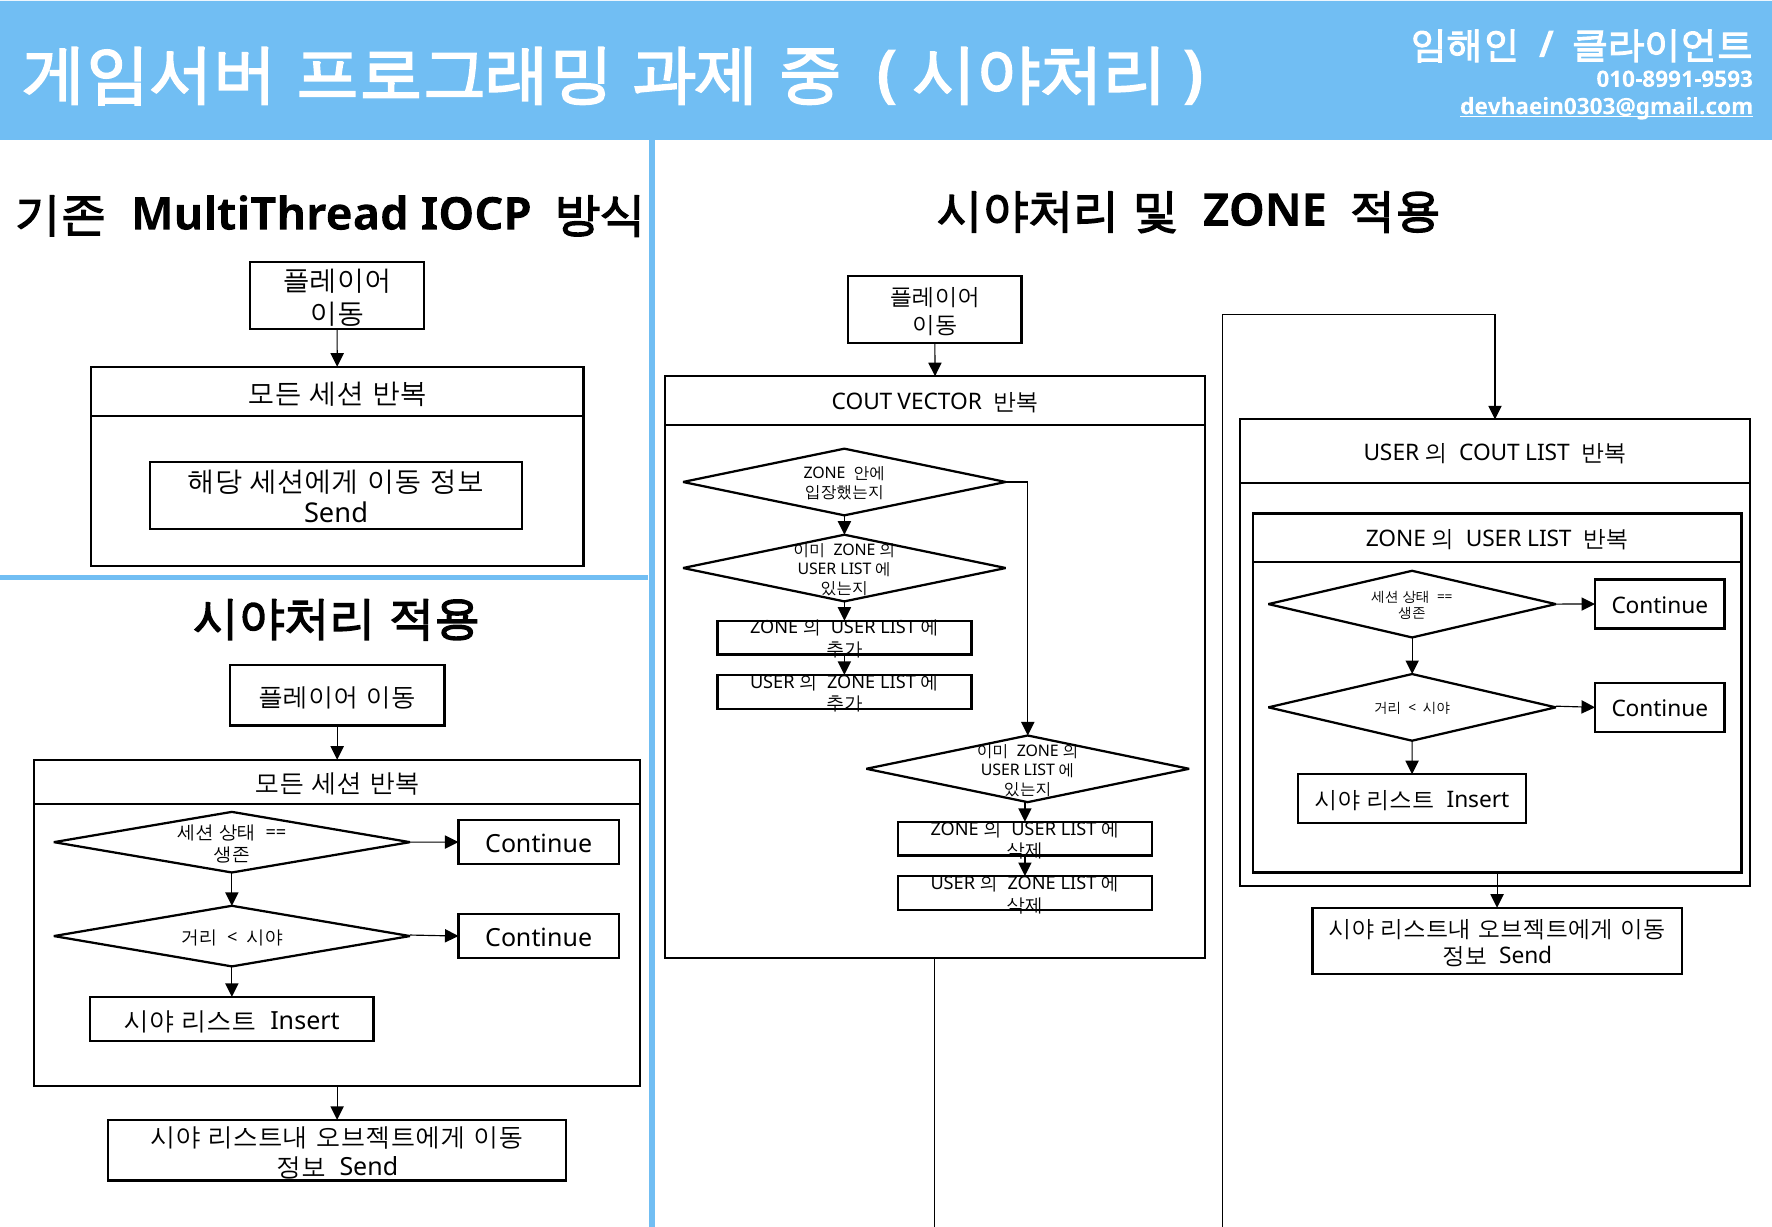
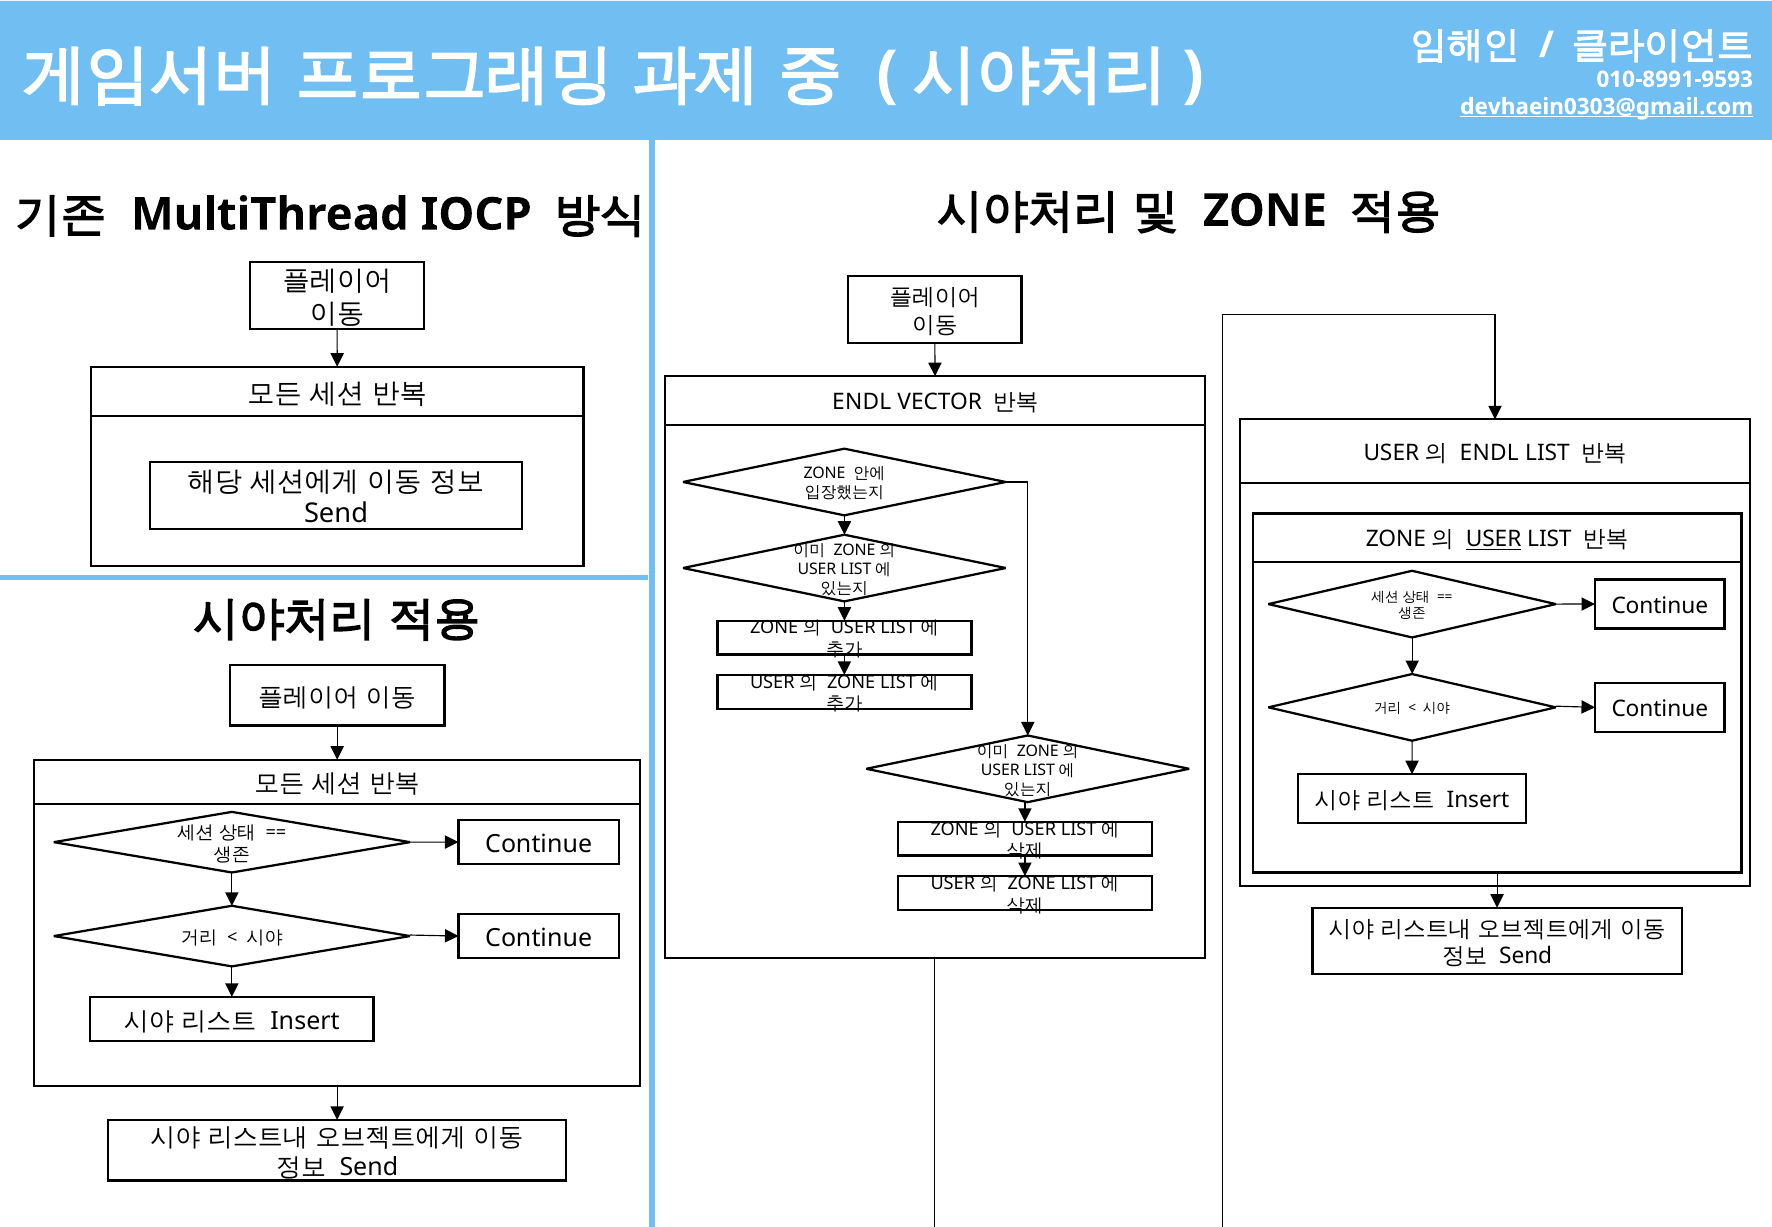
COUT at (862, 402): COUT -> ENDL
COUT at (1489, 453): COUT -> ENDL
USER at (1494, 539) underline: none -> present
